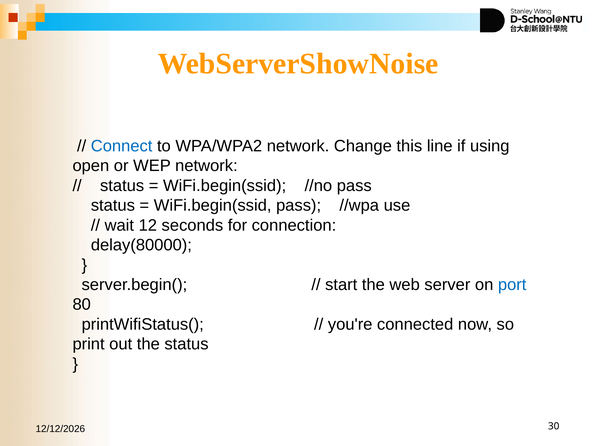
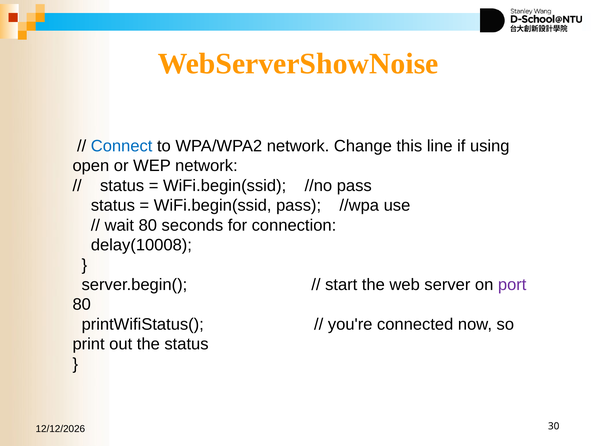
wait 12: 12 -> 80
delay(80000: delay(80000 -> delay(10008
port colour: blue -> purple
